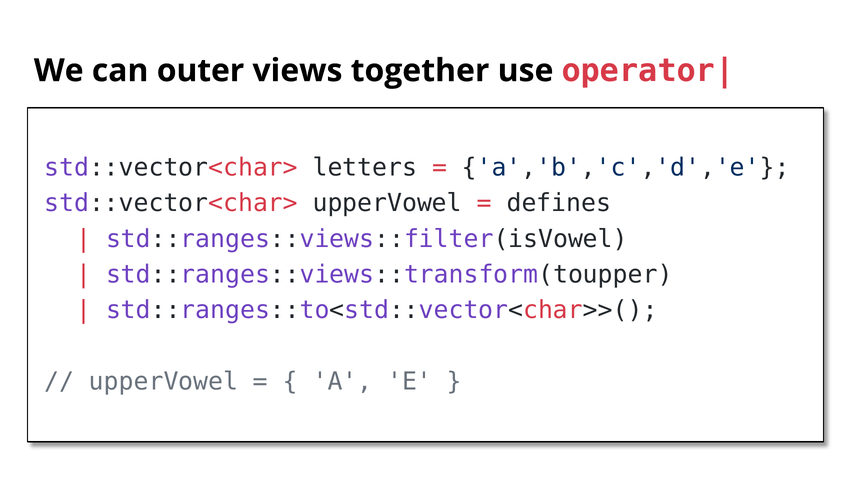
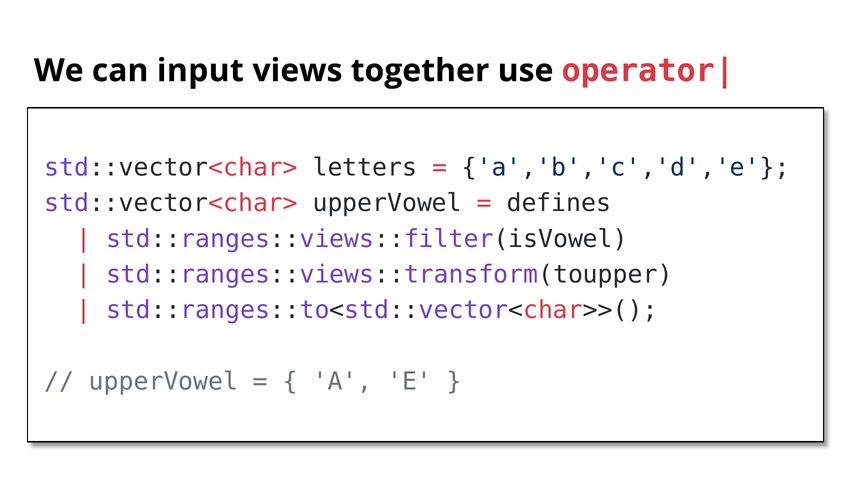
outer: outer -> input
